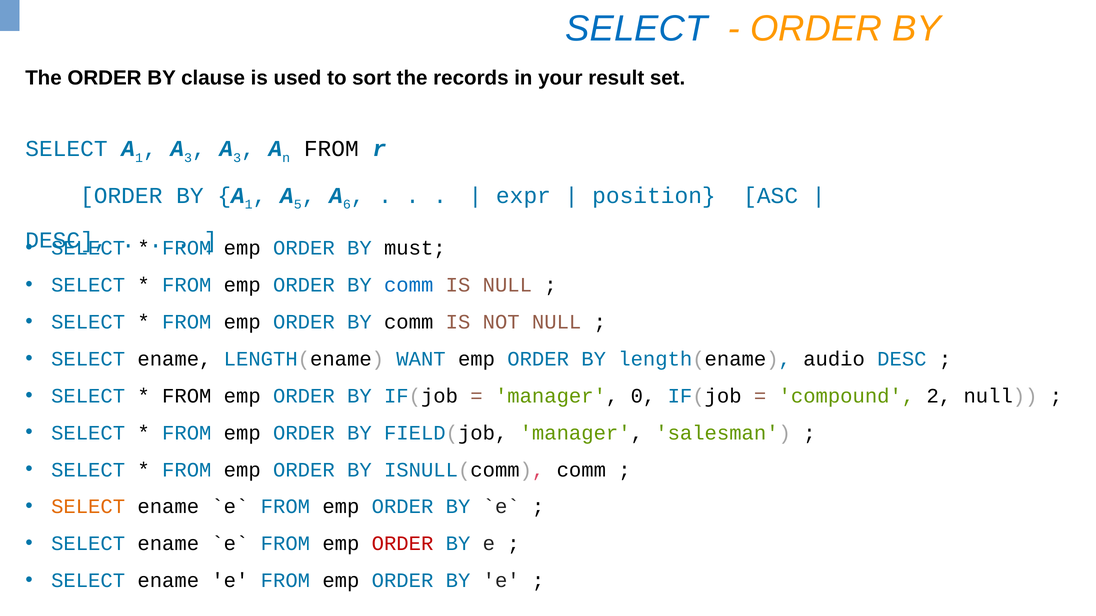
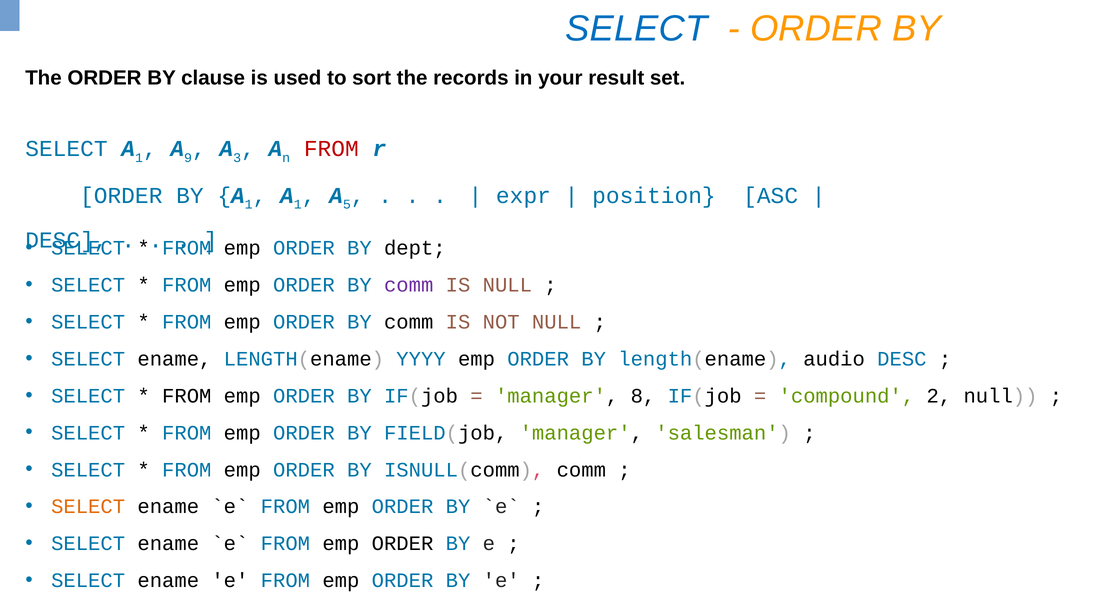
3 at (188, 158): 3 -> 9
FROM at (331, 149) colour: black -> red
5 at (298, 205): 5 -> 1
6: 6 -> 5
must: must -> dept
comm at (409, 285) colour: blue -> purple
WANT: WANT -> YYYY
0: 0 -> 8
ORDER at (403, 544) colour: red -> black
